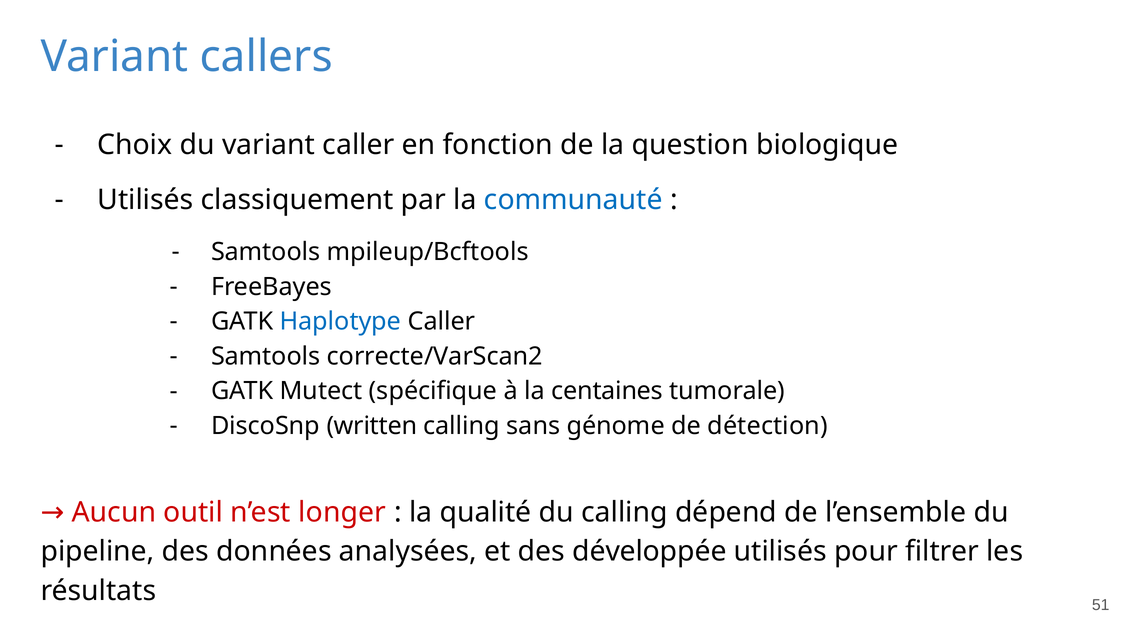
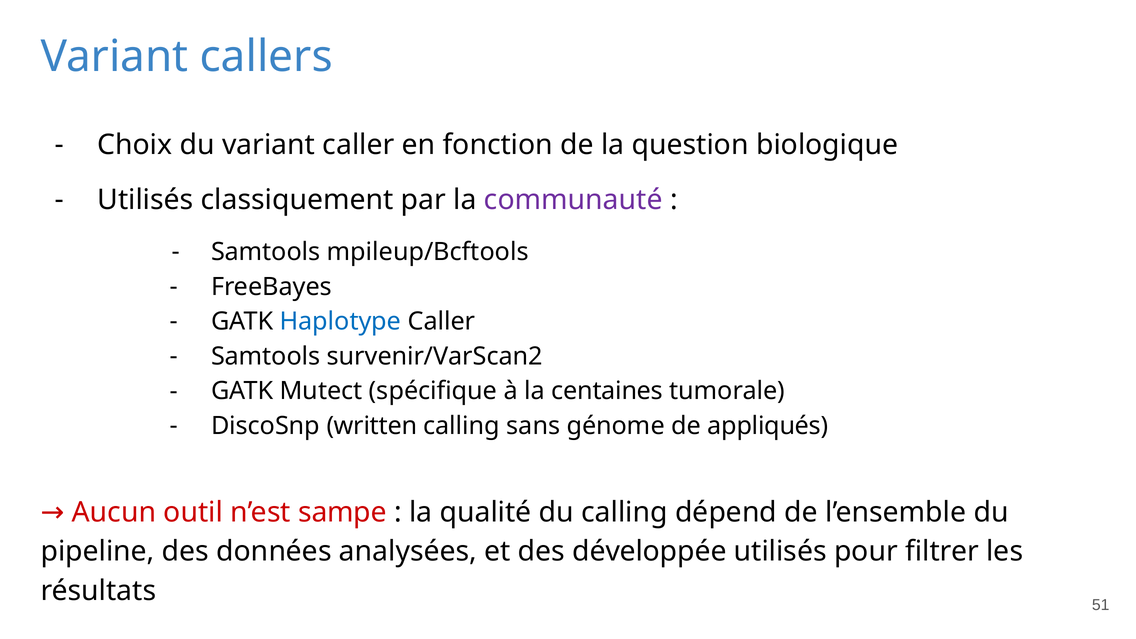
communauté colour: blue -> purple
correcte/VarScan2: correcte/VarScan2 -> survenir/VarScan2
détection: détection -> appliqués
longer: longer -> sampe
